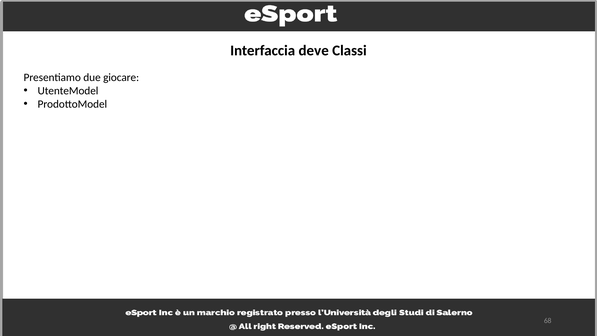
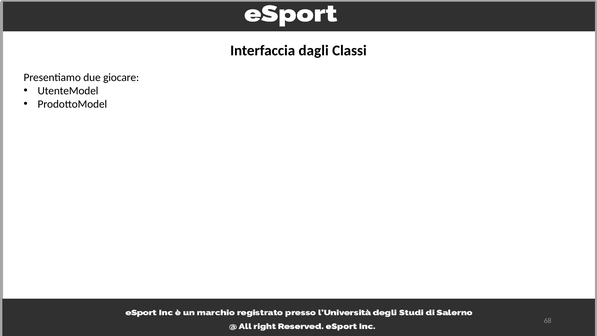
deve: deve -> dagli
